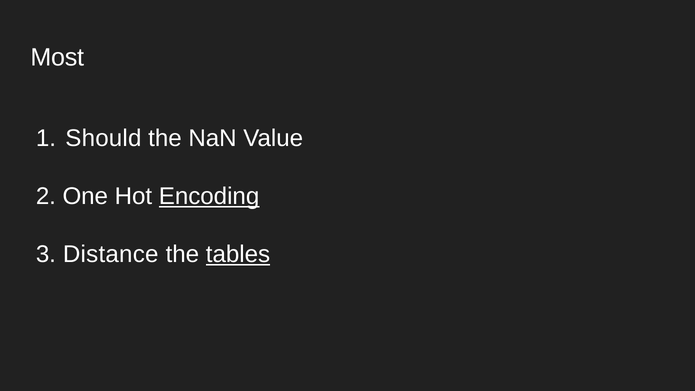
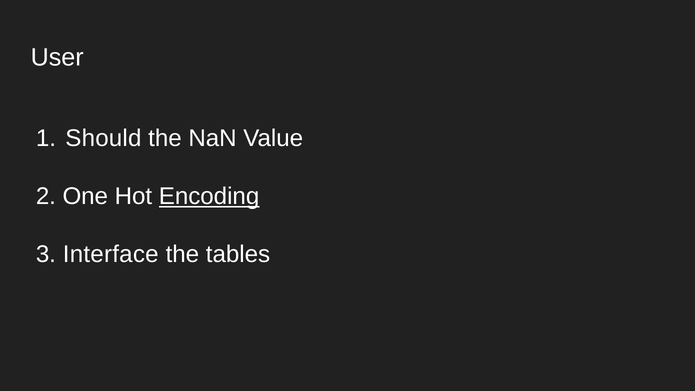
Most: Most -> User
Distance: Distance -> Interface
tables underline: present -> none
